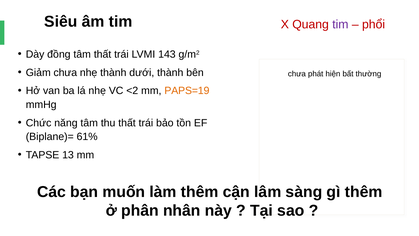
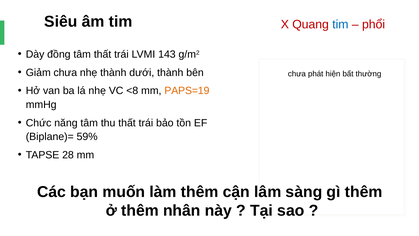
tim at (340, 24) colour: purple -> blue
<2: <2 -> <8
61%: 61% -> 59%
13: 13 -> 28
ở phân: phân -> thêm
